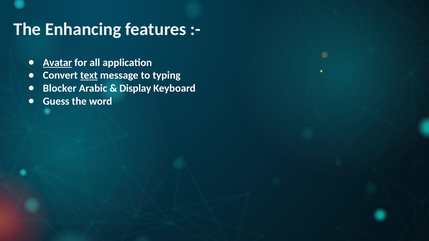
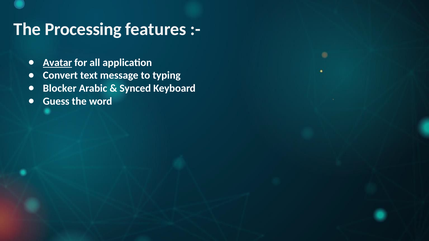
Enhancing: Enhancing -> Processing
text underline: present -> none
Display: Display -> Synced
